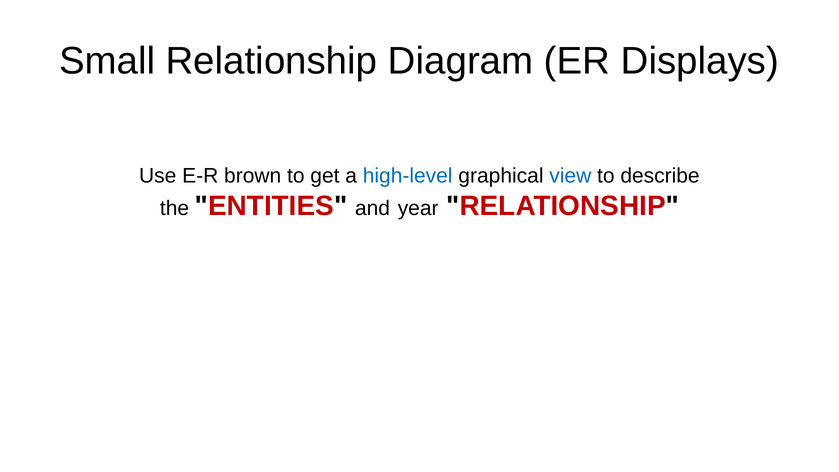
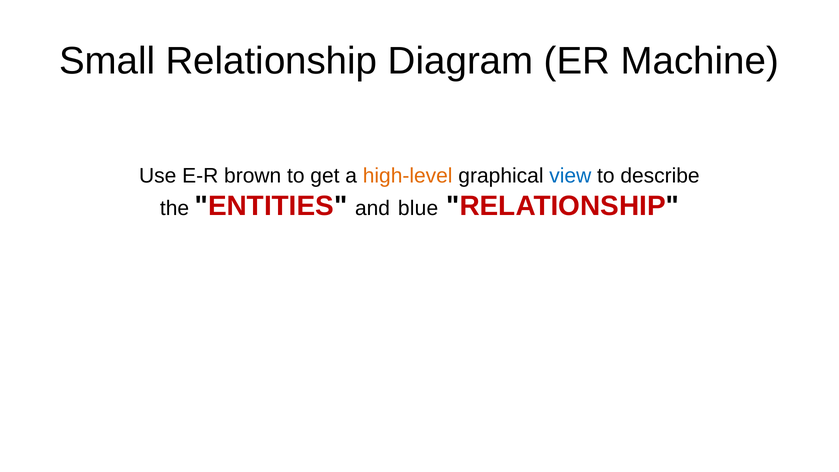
Displays: Displays -> Machine
high-level colour: blue -> orange
year: year -> blue
